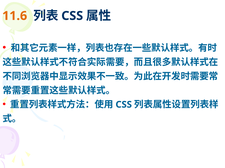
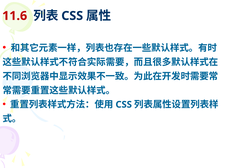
11.6 colour: orange -> red
